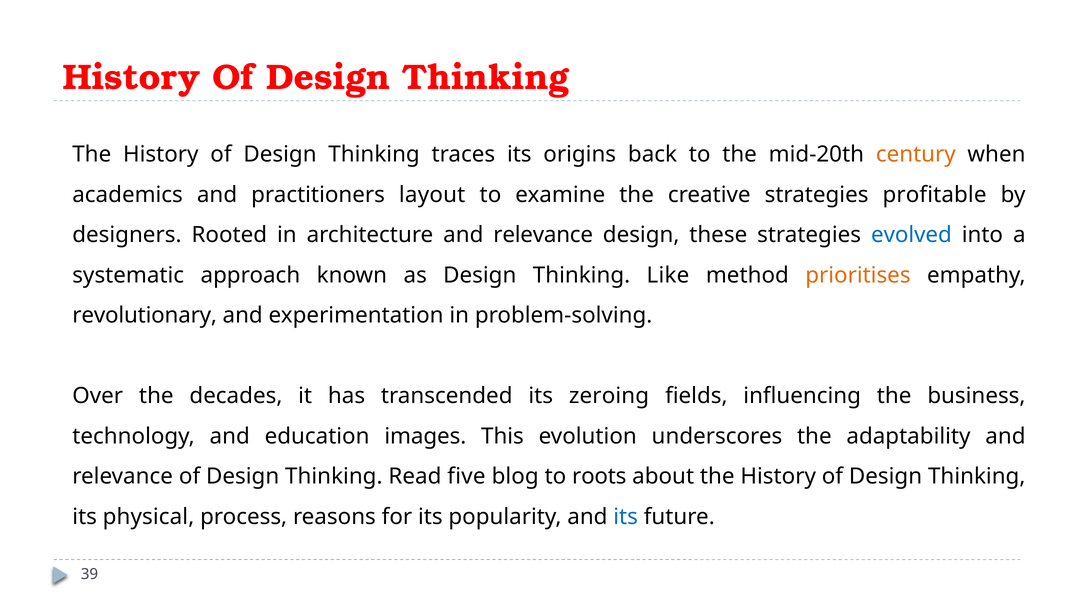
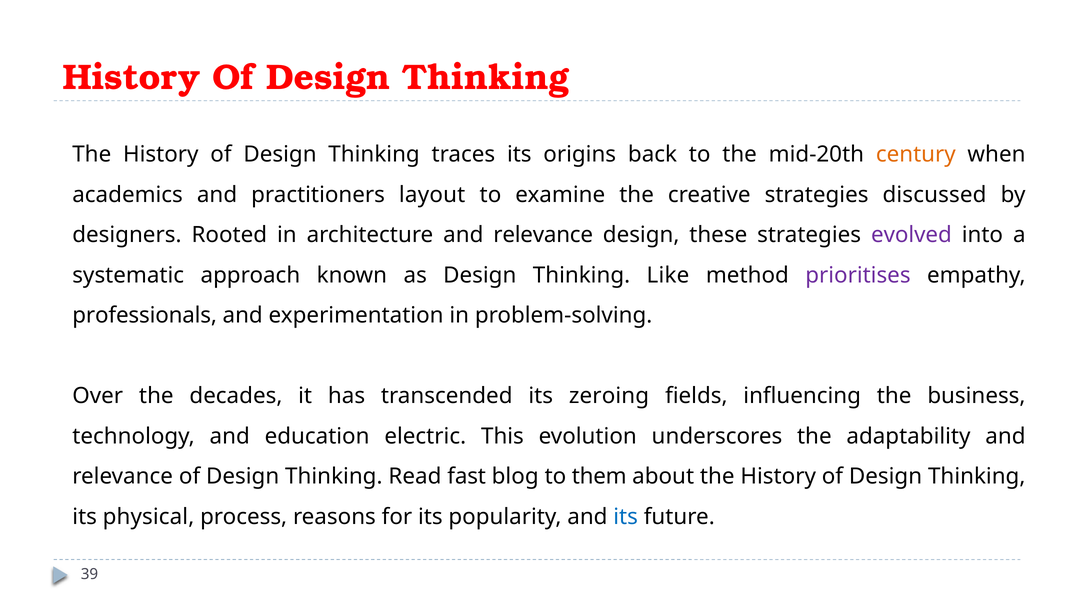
profitable: profitable -> discussed
evolved colour: blue -> purple
prioritises colour: orange -> purple
revolutionary: revolutionary -> professionals
images: images -> electric
five: five -> fast
roots: roots -> them
